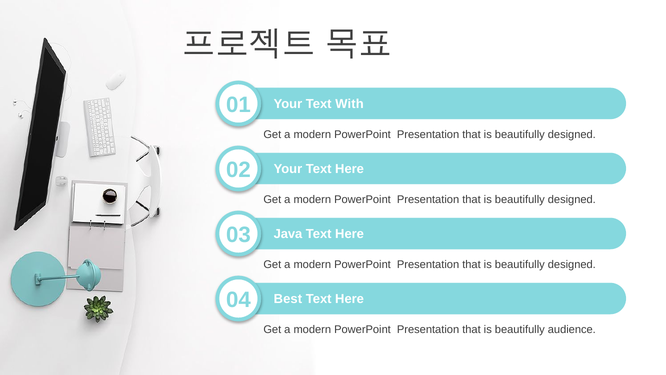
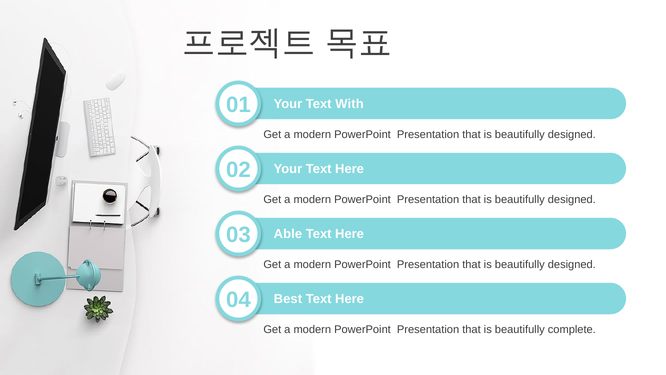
Java: Java -> Able
audience: audience -> complete
